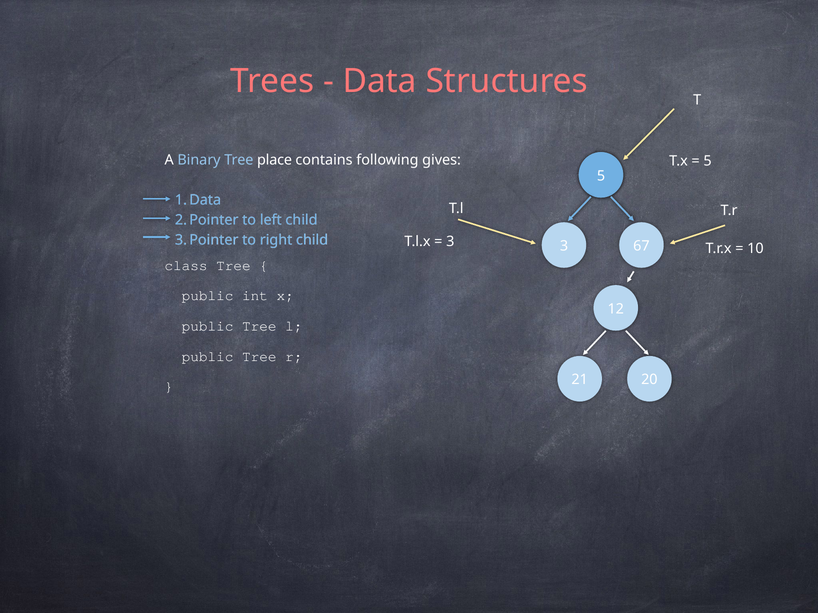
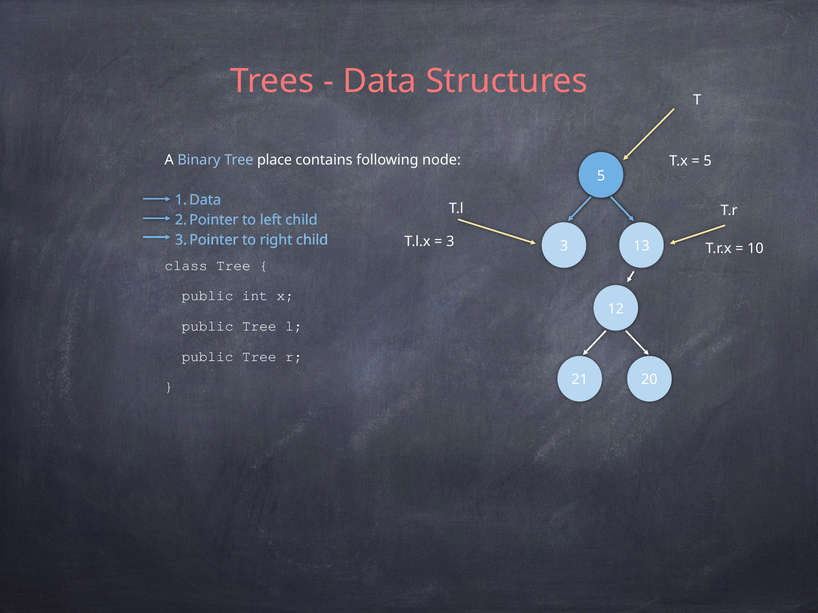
gives: gives -> node
67: 67 -> 13
